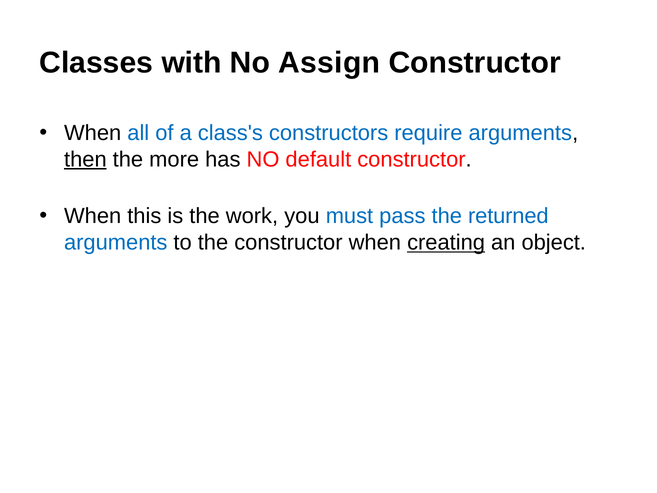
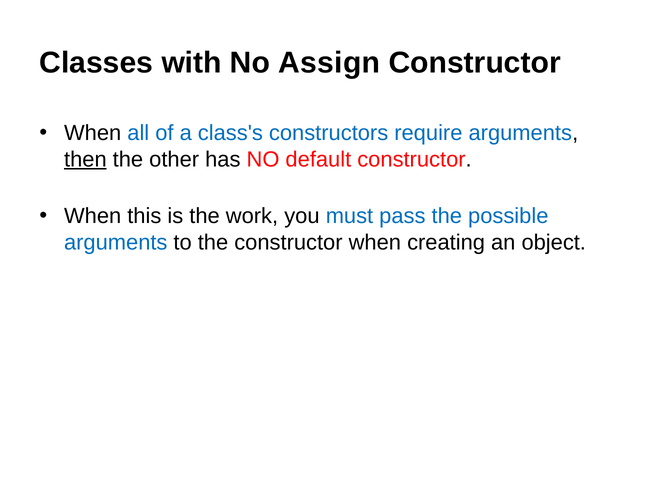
more: more -> other
returned: returned -> possible
creating underline: present -> none
